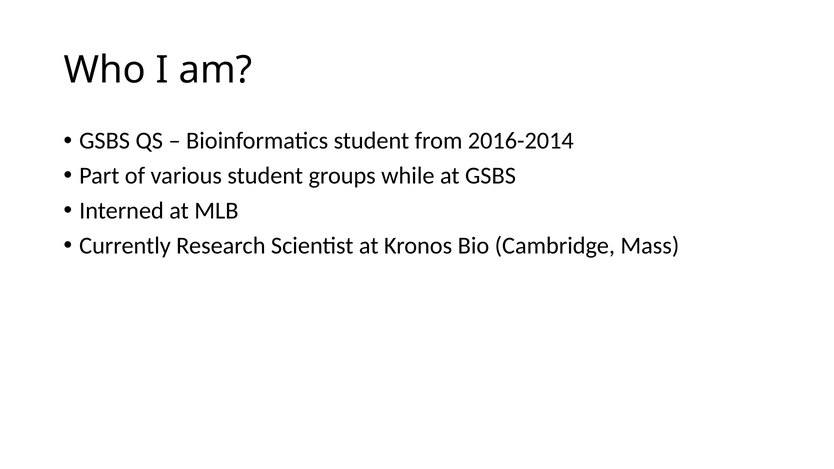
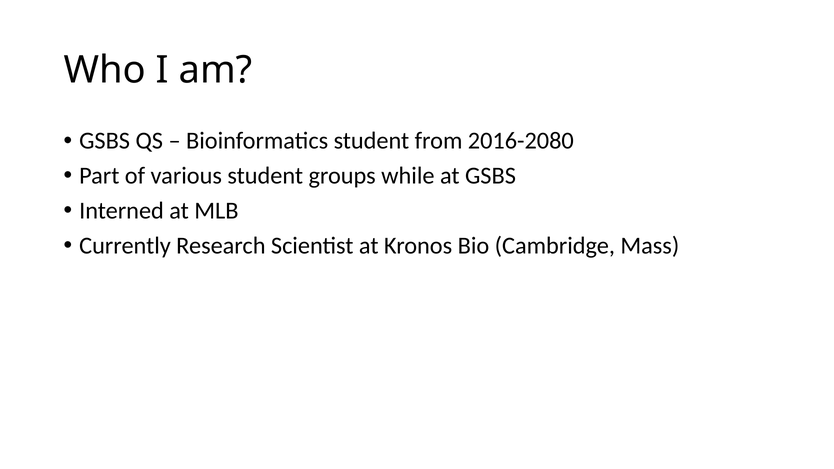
2016-2014: 2016-2014 -> 2016-2080
